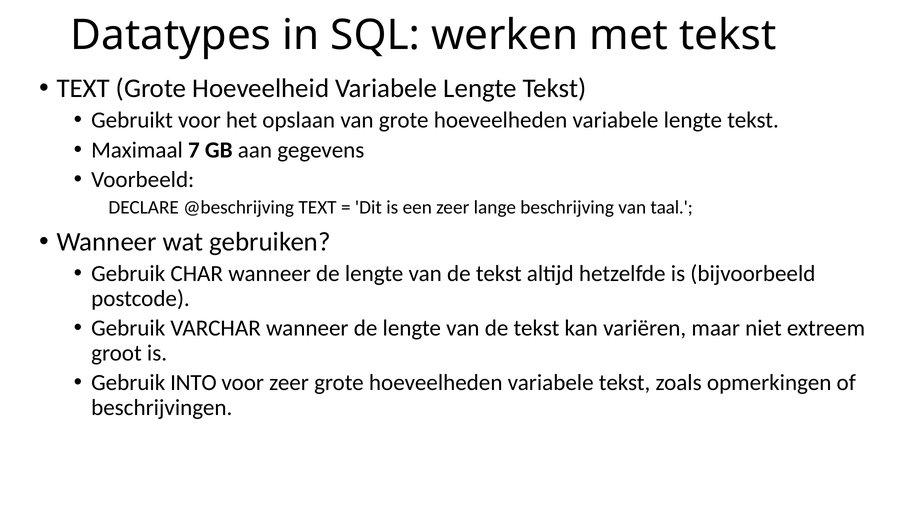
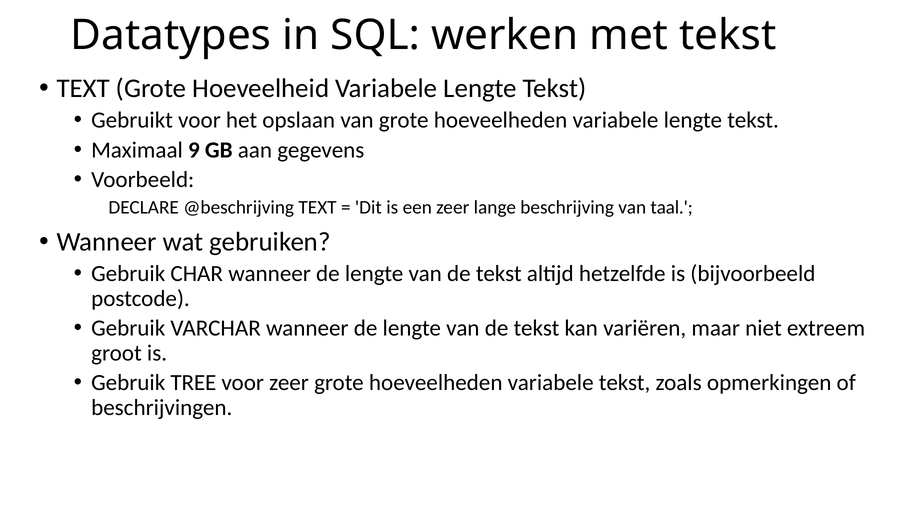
7: 7 -> 9
INTO: INTO -> TREE
